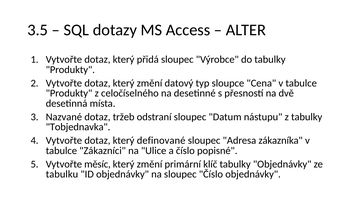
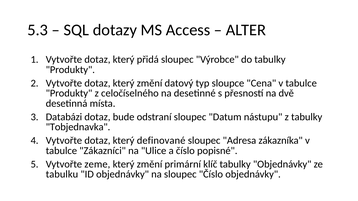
3.5: 3.5 -> 5.3
Nazvané: Nazvané -> Databázi
tržeb: tržeb -> bude
měsíc: měsíc -> zeme
